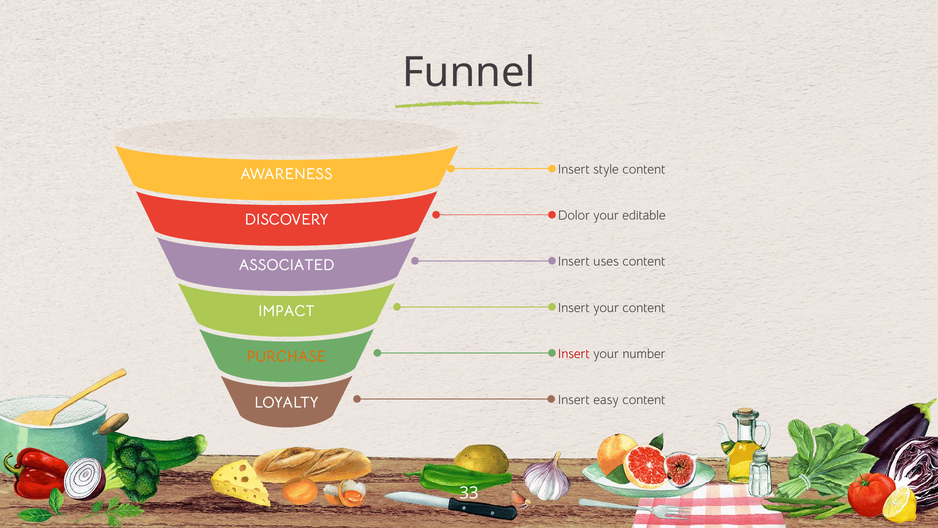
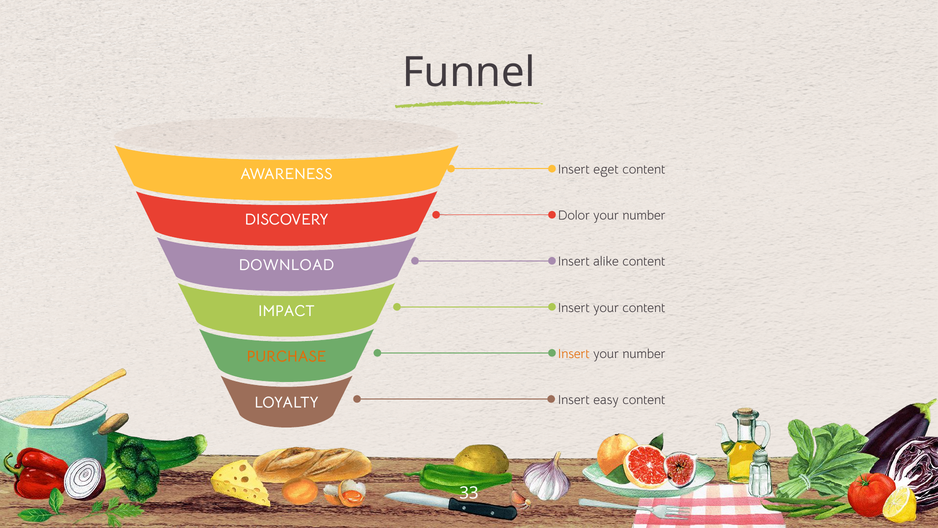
style: style -> eget
editable at (644, 216): editable -> number
uses: uses -> alike
ASSOCIATED: ASSOCIATED -> DOWNLOAD
Insert at (574, 354) colour: red -> orange
